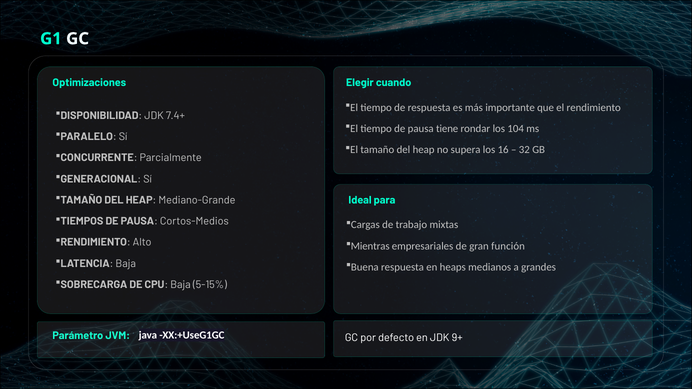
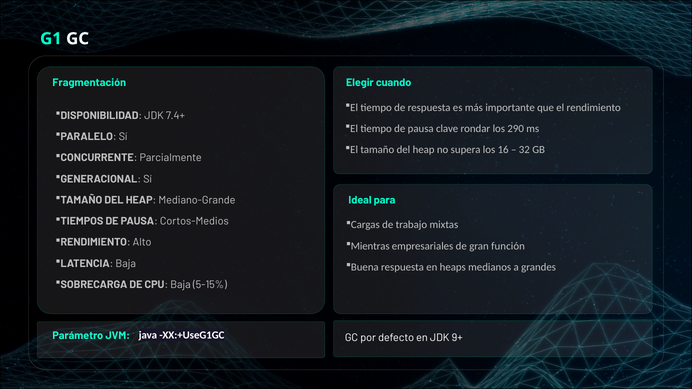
Optimizaciones: Optimizaciones -> Fragmentación
tiene: tiene -> clave
104: 104 -> 290
